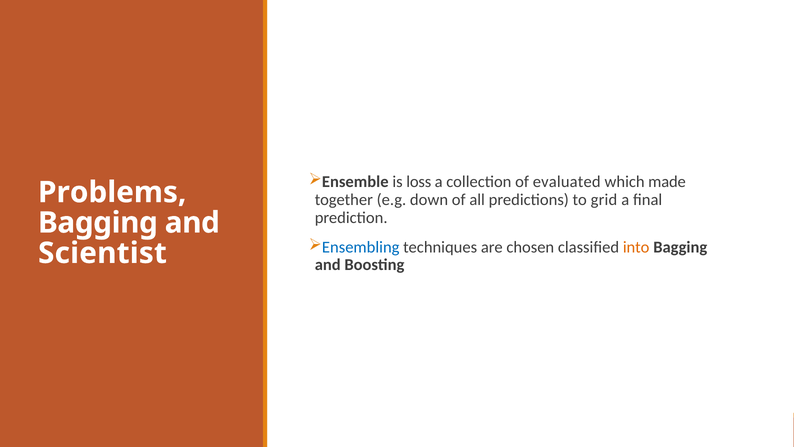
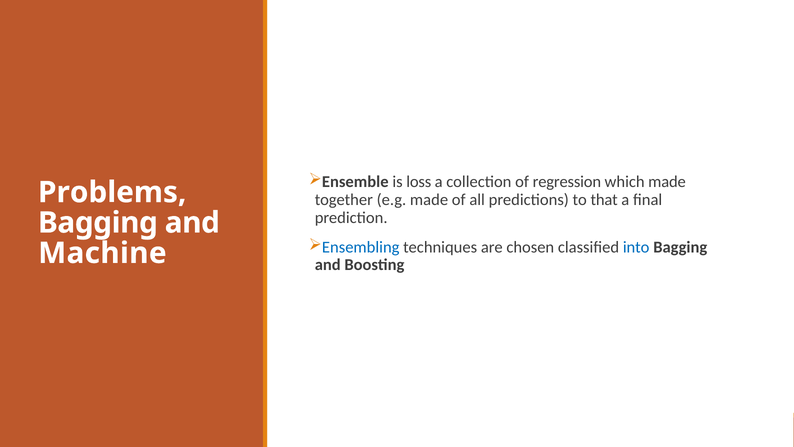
evaluated: evaluated -> regression
e.g down: down -> made
grid: grid -> that
into colour: orange -> blue
Scientist: Scientist -> Machine
